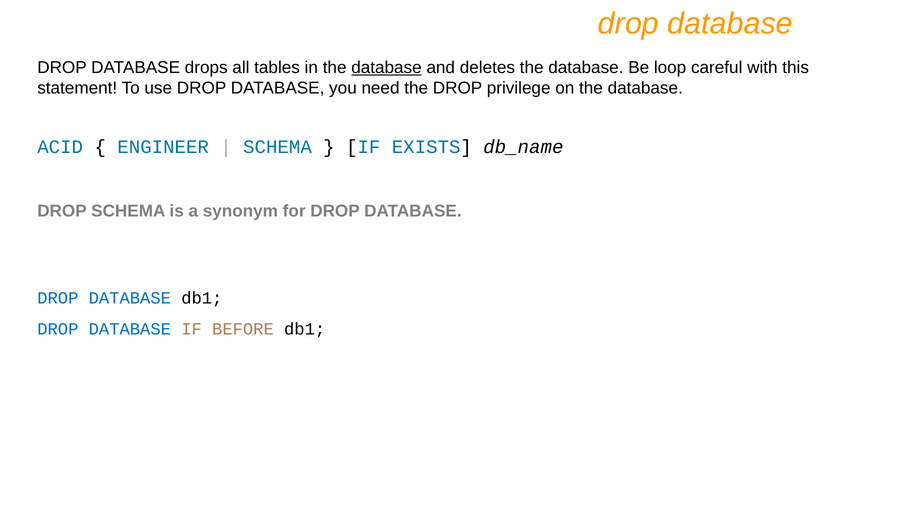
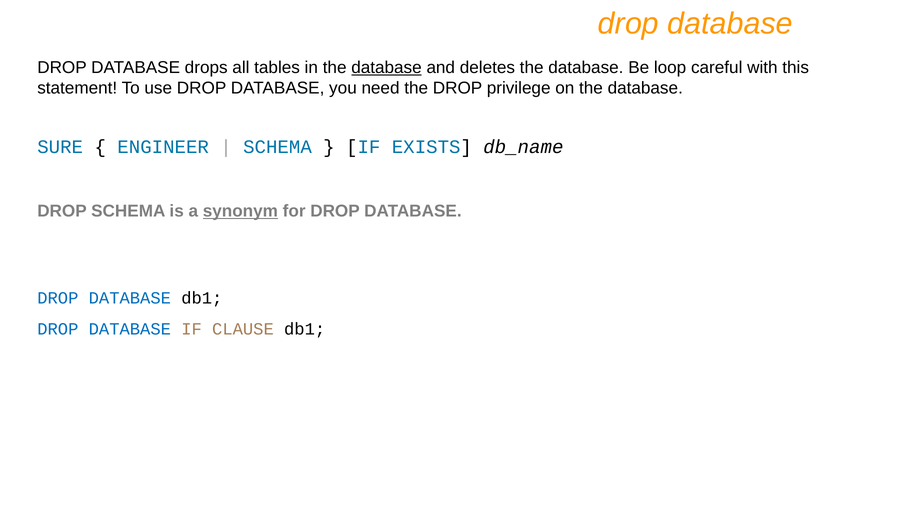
ACID: ACID -> SURE
synonym underline: none -> present
BEFORE: BEFORE -> CLAUSE
